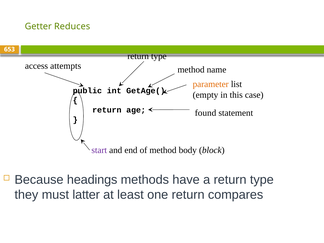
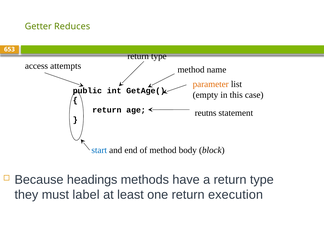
found: found -> reutns
start colour: purple -> blue
latter: latter -> label
compares: compares -> execution
